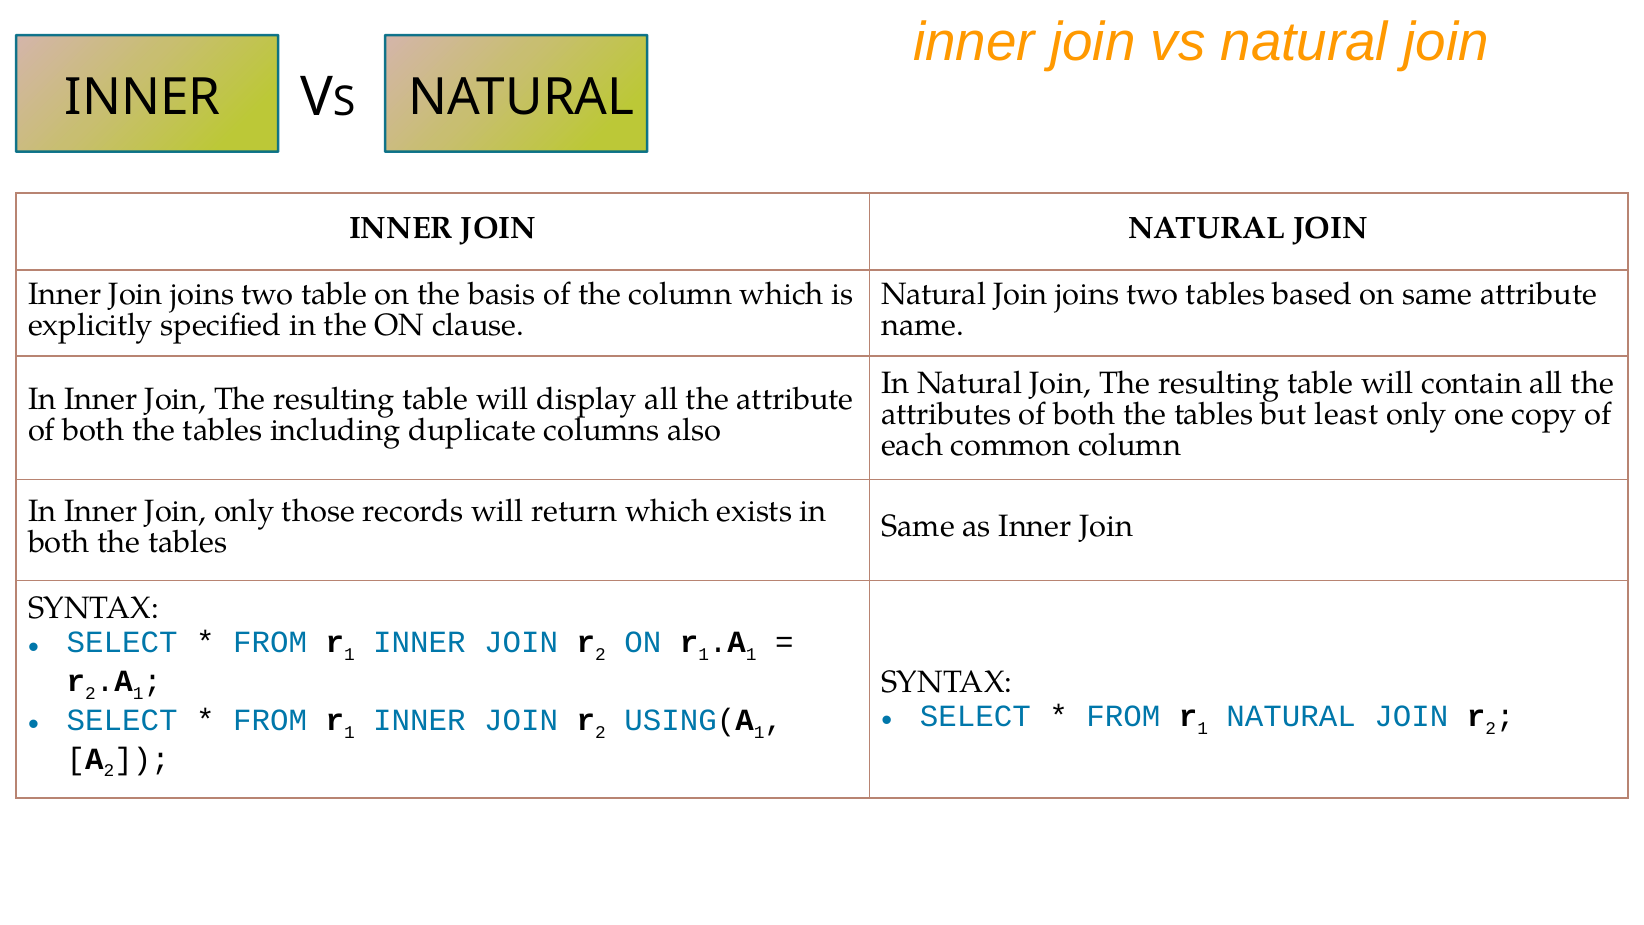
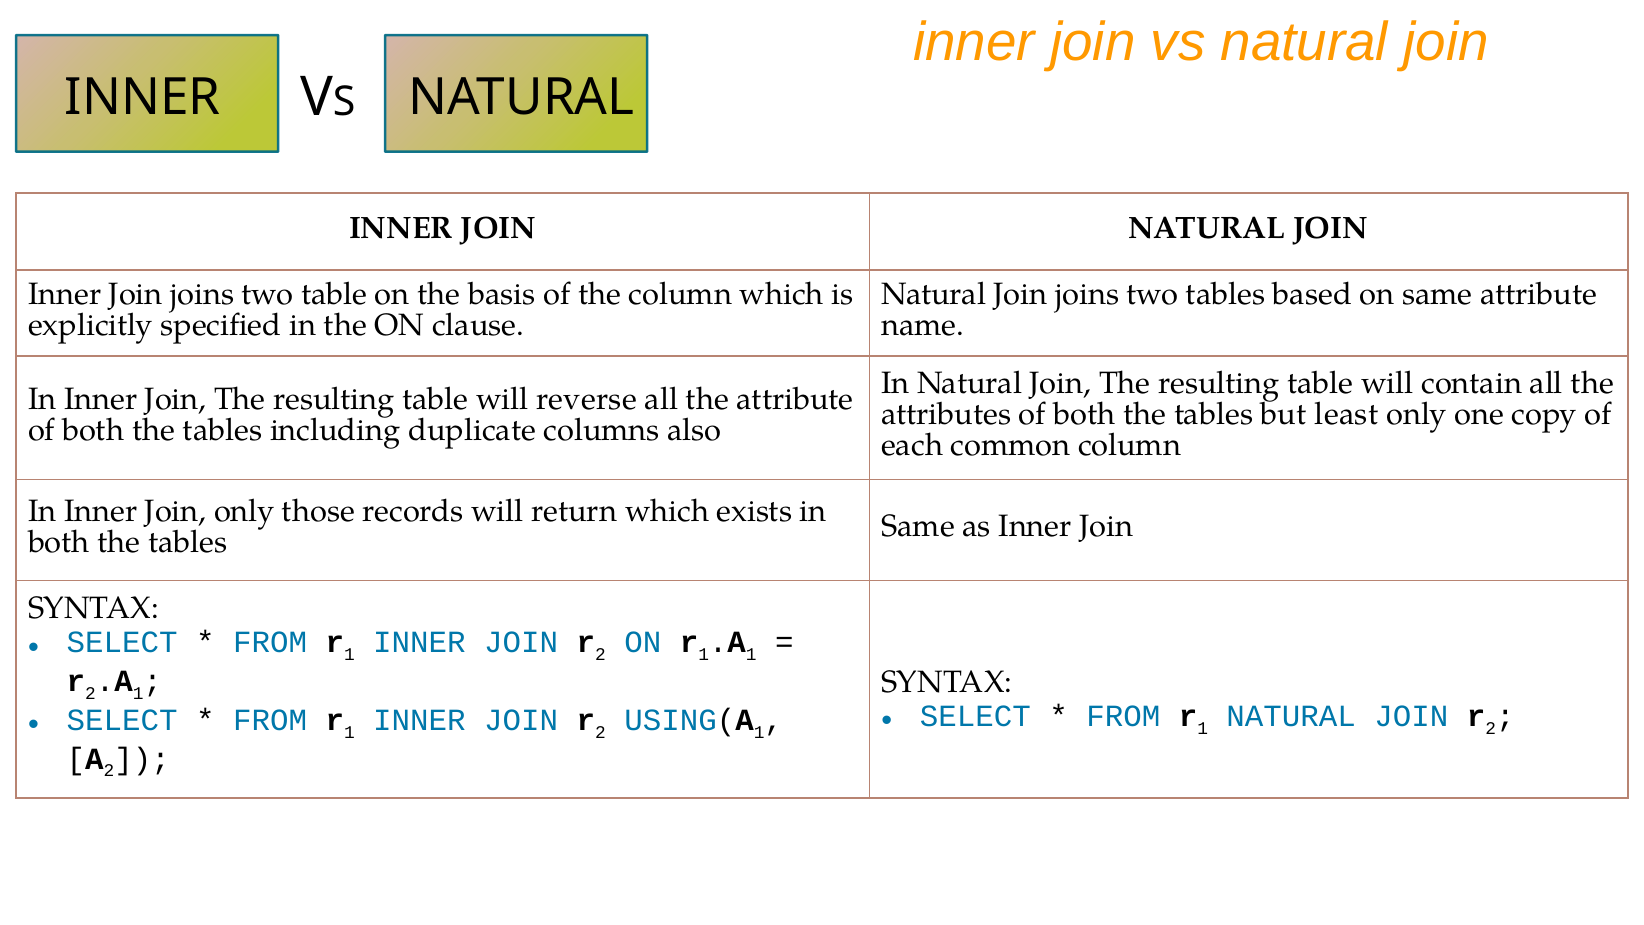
display: display -> reverse
